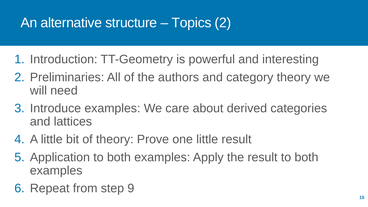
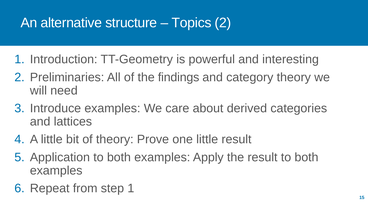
authors: authors -> findings
step 9: 9 -> 1
